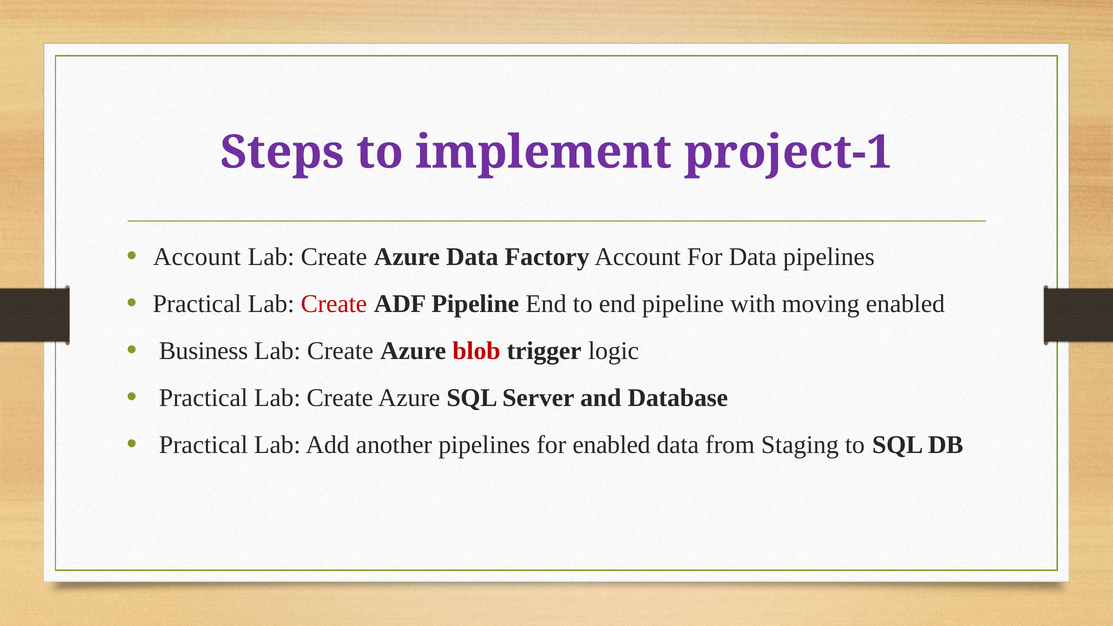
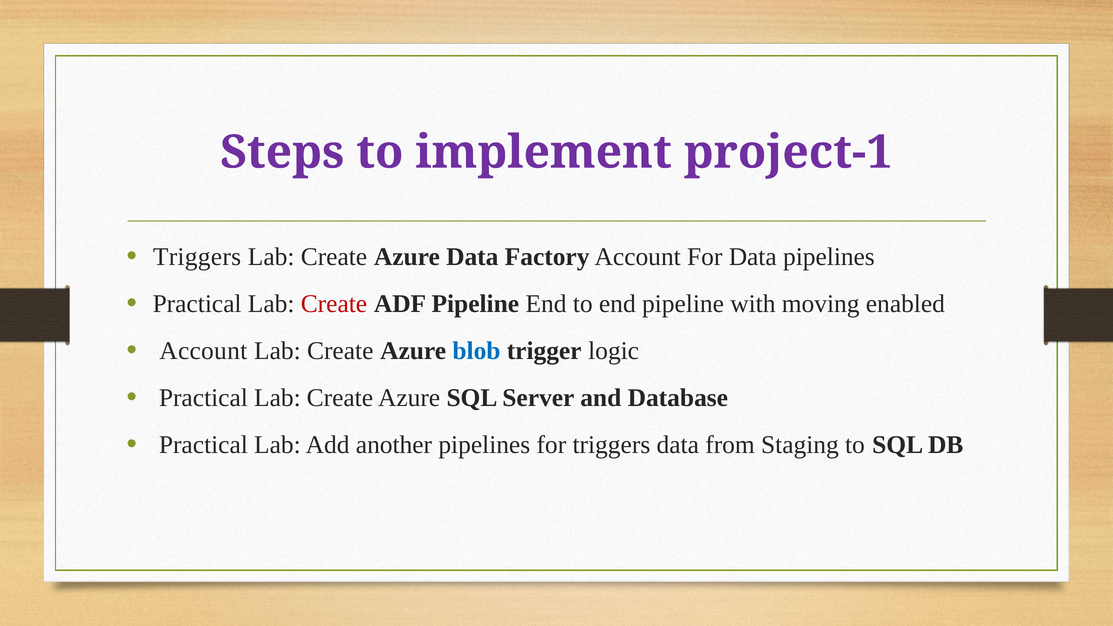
Account at (197, 257): Account -> Triggers
Business at (204, 351): Business -> Account
blob colour: red -> blue
for enabled: enabled -> triggers
